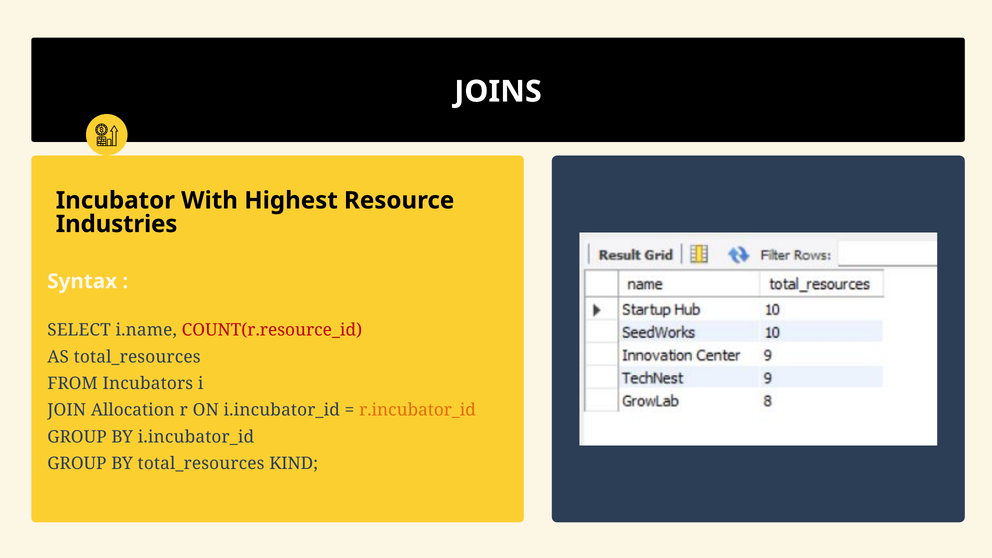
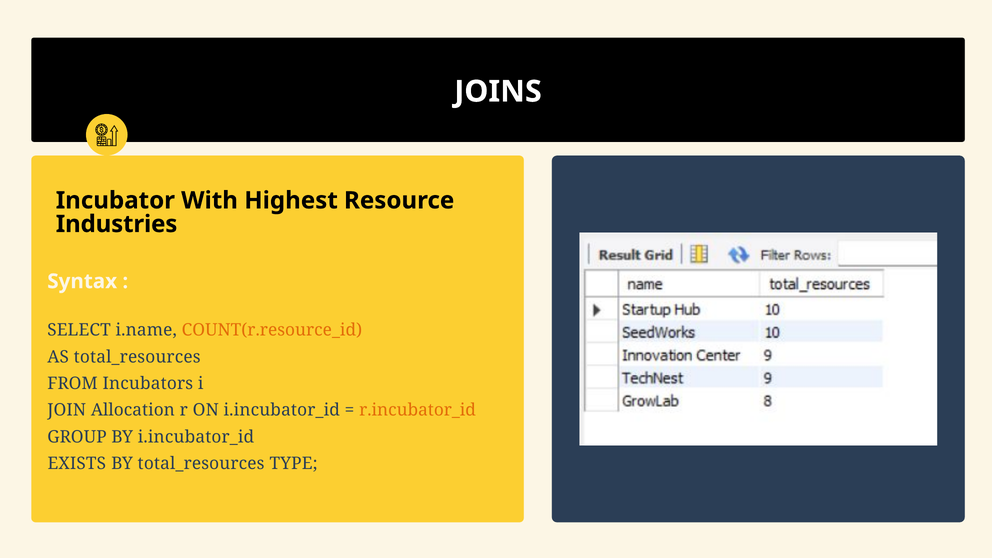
COUNT(r.resource_id colour: red -> orange
GROUP at (77, 464): GROUP -> EXISTS
KIND: KIND -> TYPE
